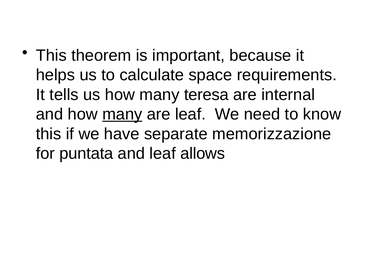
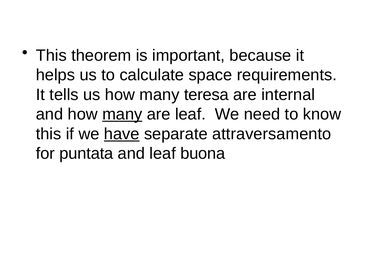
have underline: none -> present
memorizzazione: memorizzazione -> attraversamento
allows: allows -> buona
